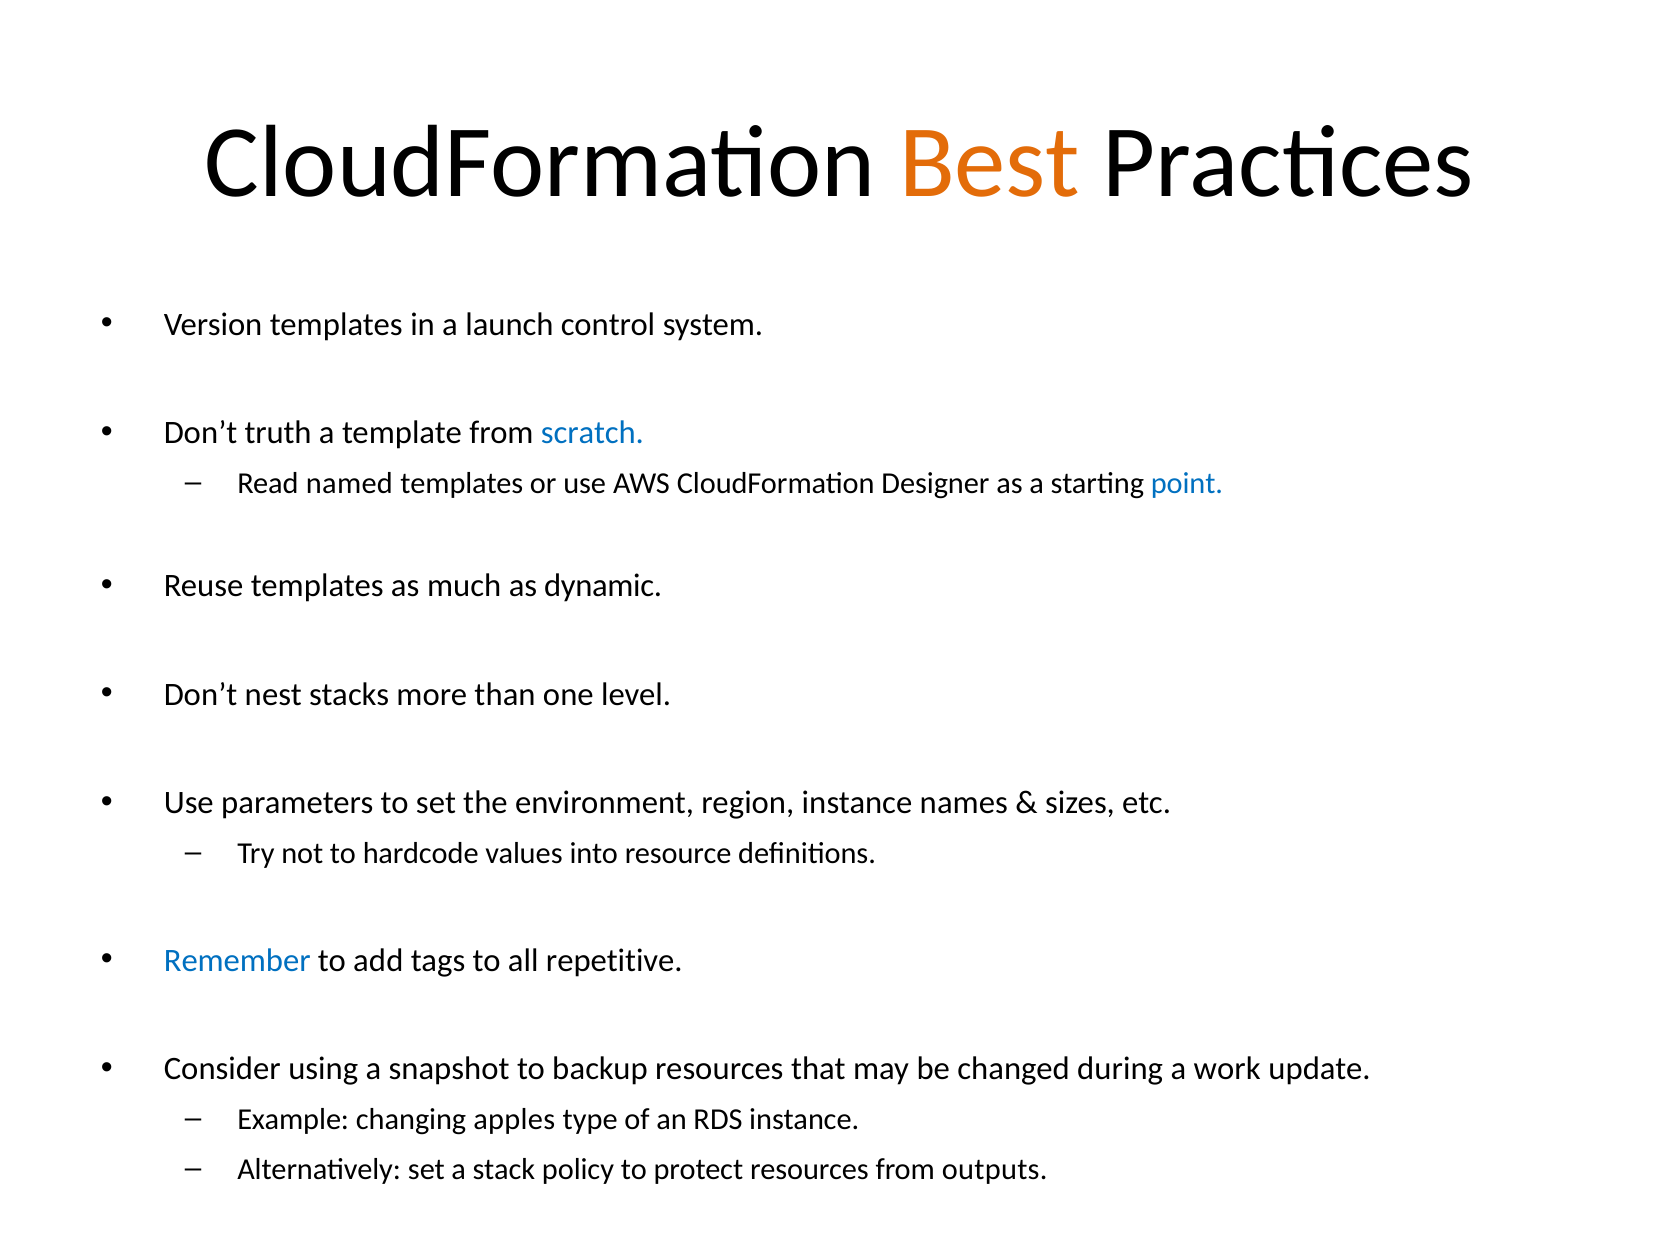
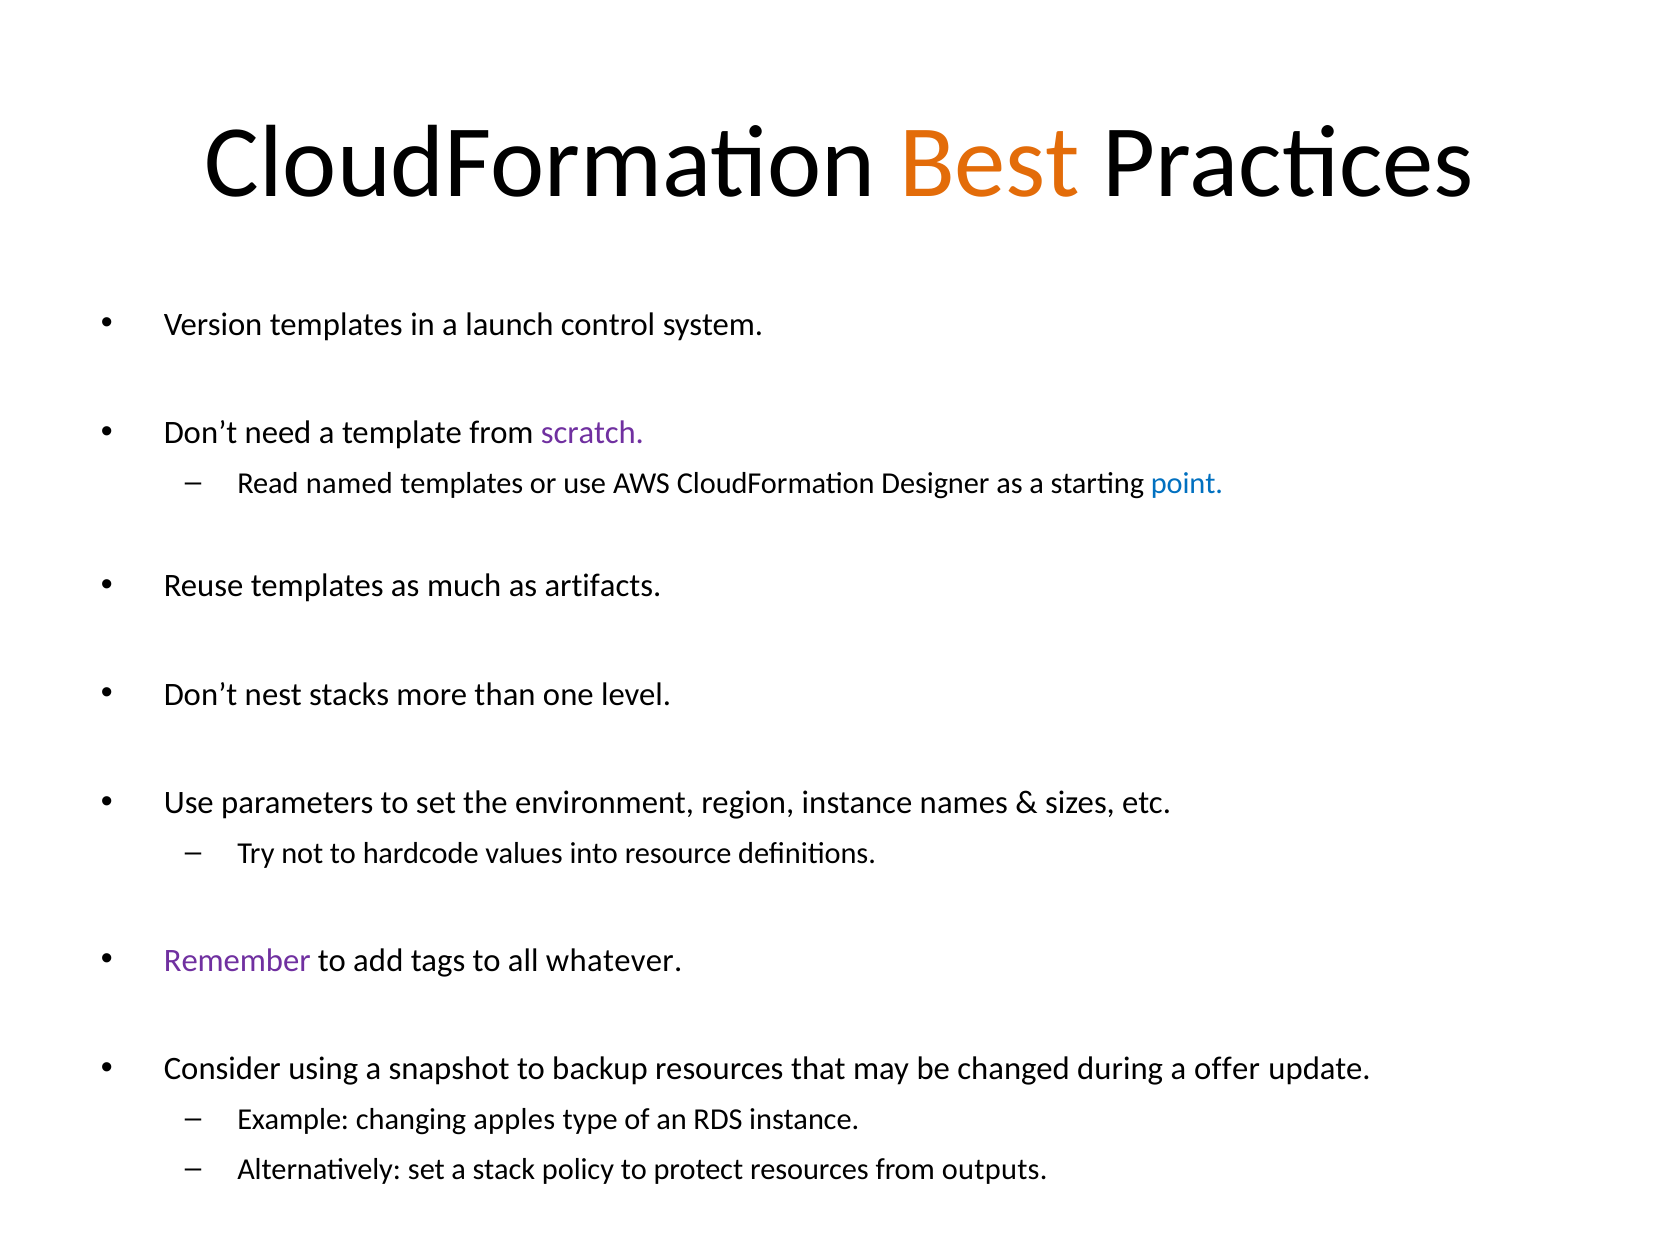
truth: truth -> need
scratch colour: blue -> purple
dynamic: dynamic -> artifacts
Remember colour: blue -> purple
repetitive: repetitive -> whatever
work: work -> offer
